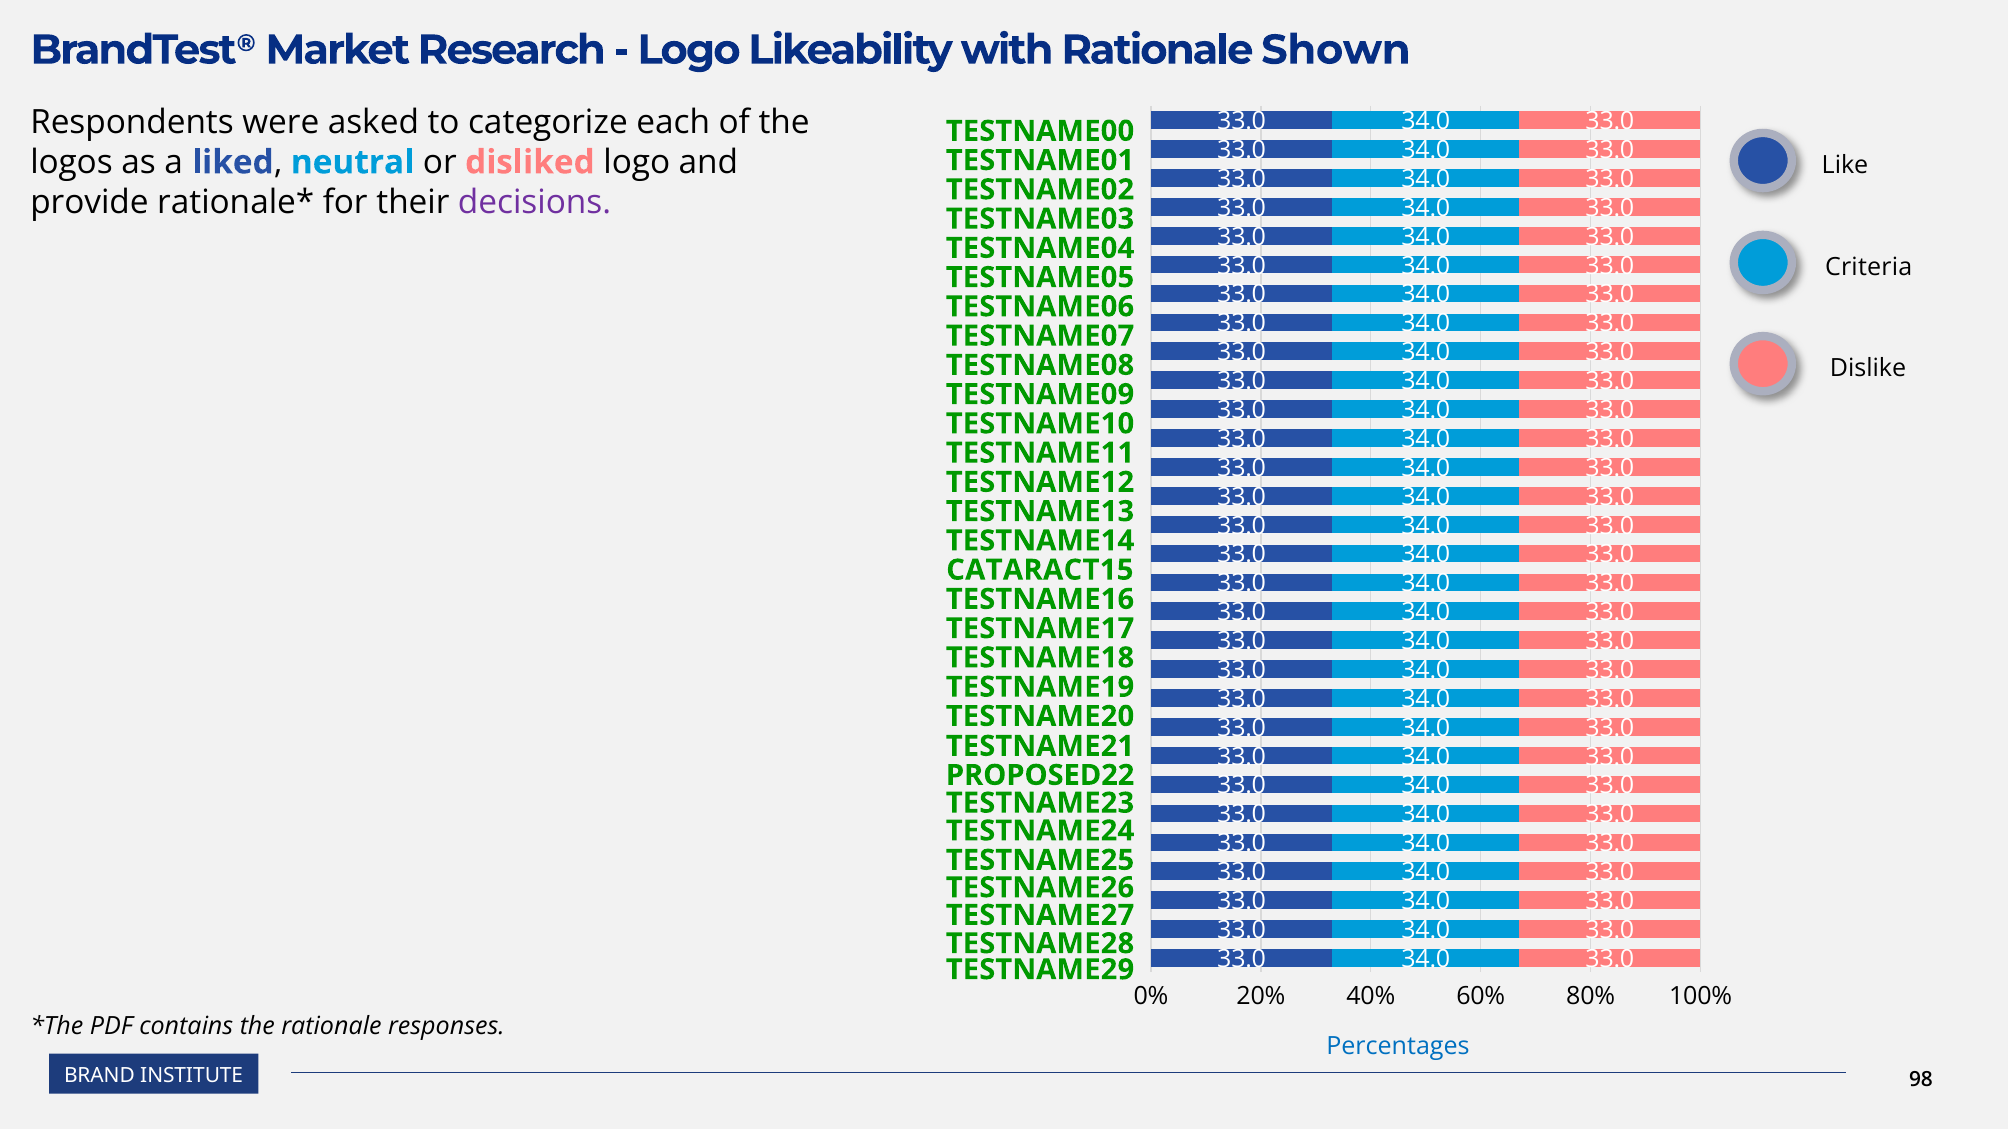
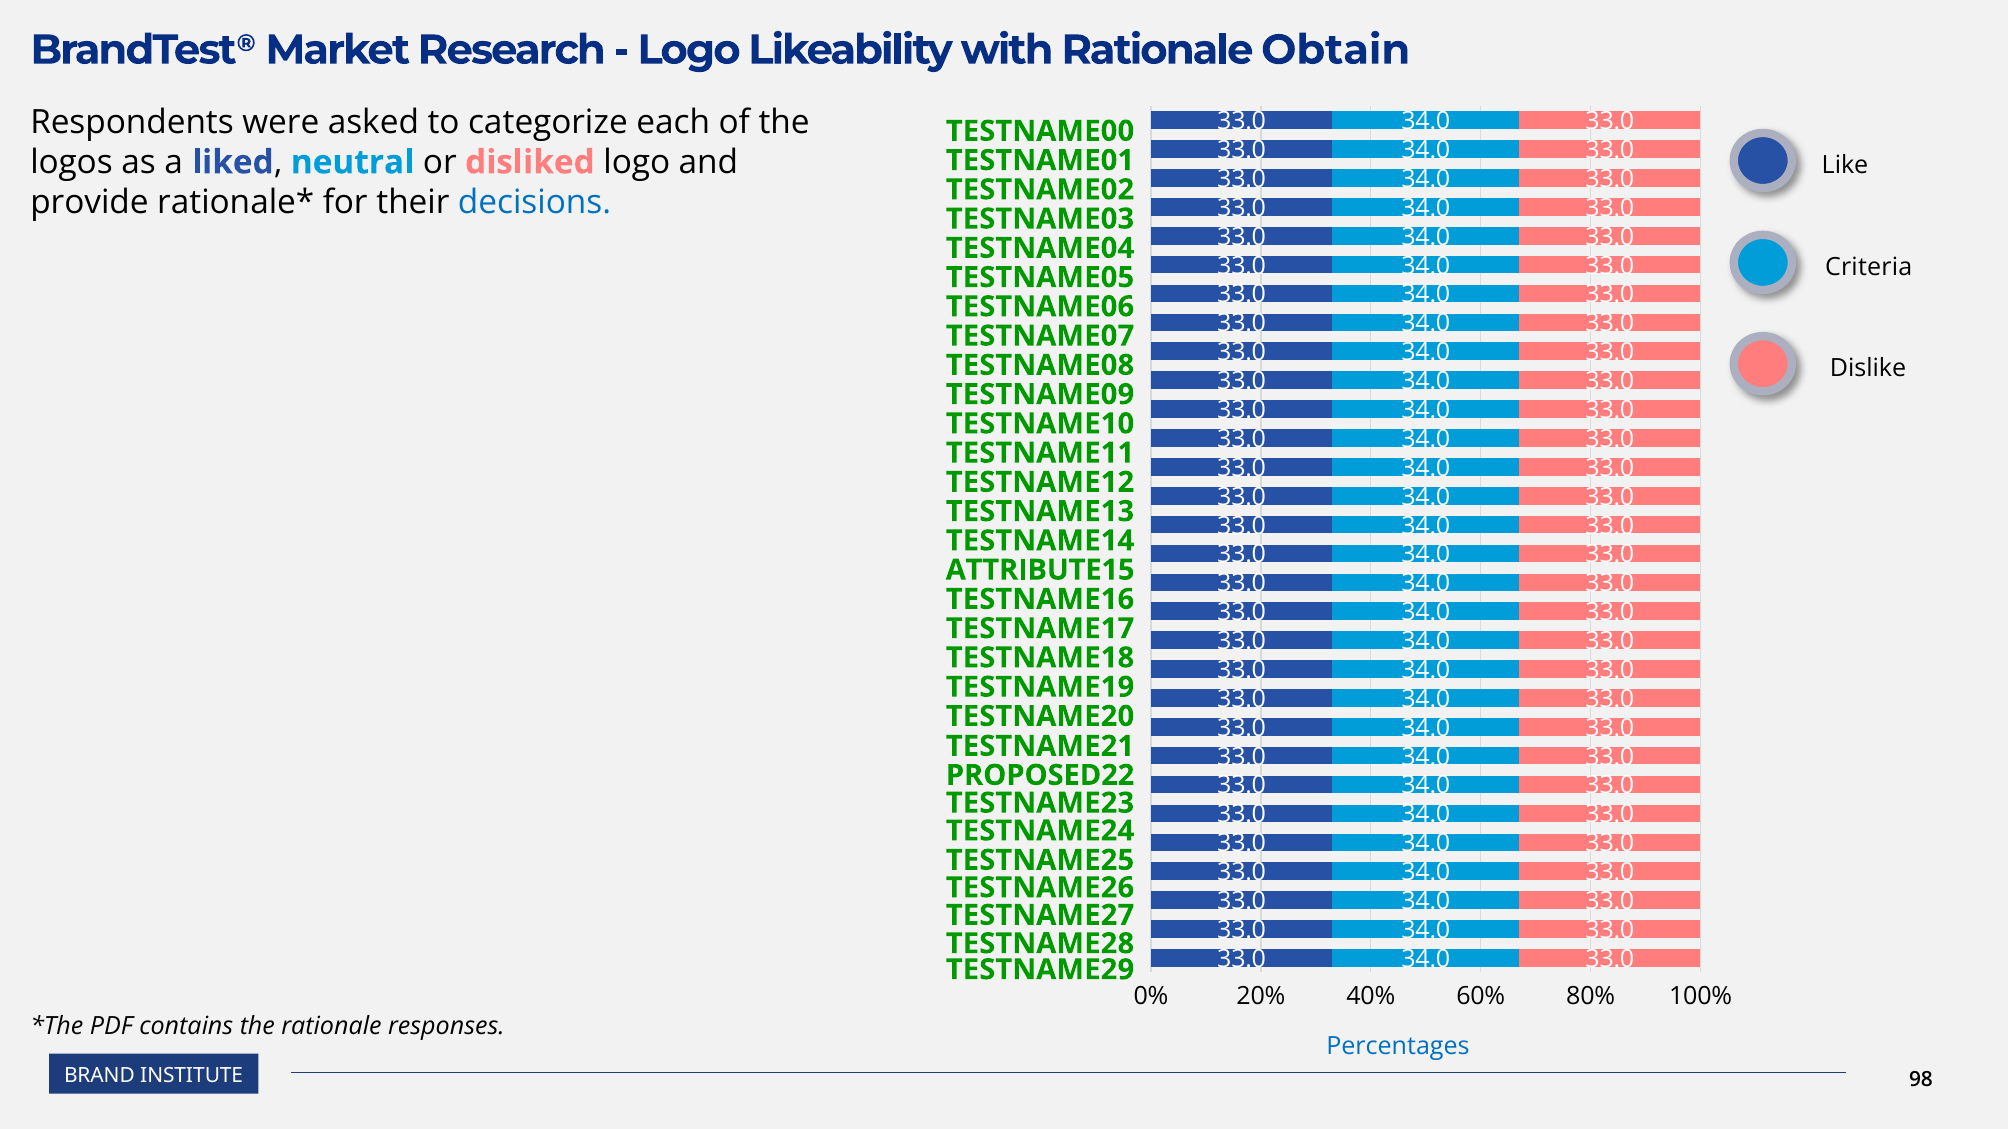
Shown: Shown -> Obtain
decisions colour: purple -> blue
CATARACT15: CATARACT15 -> ATTRIBUTE15
